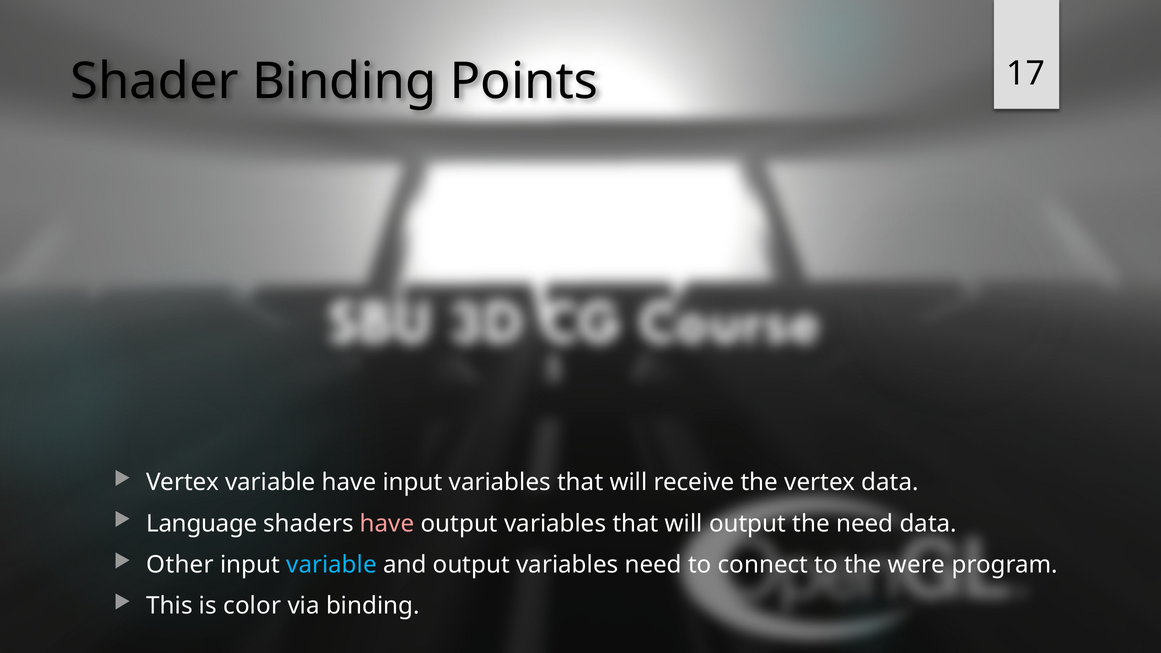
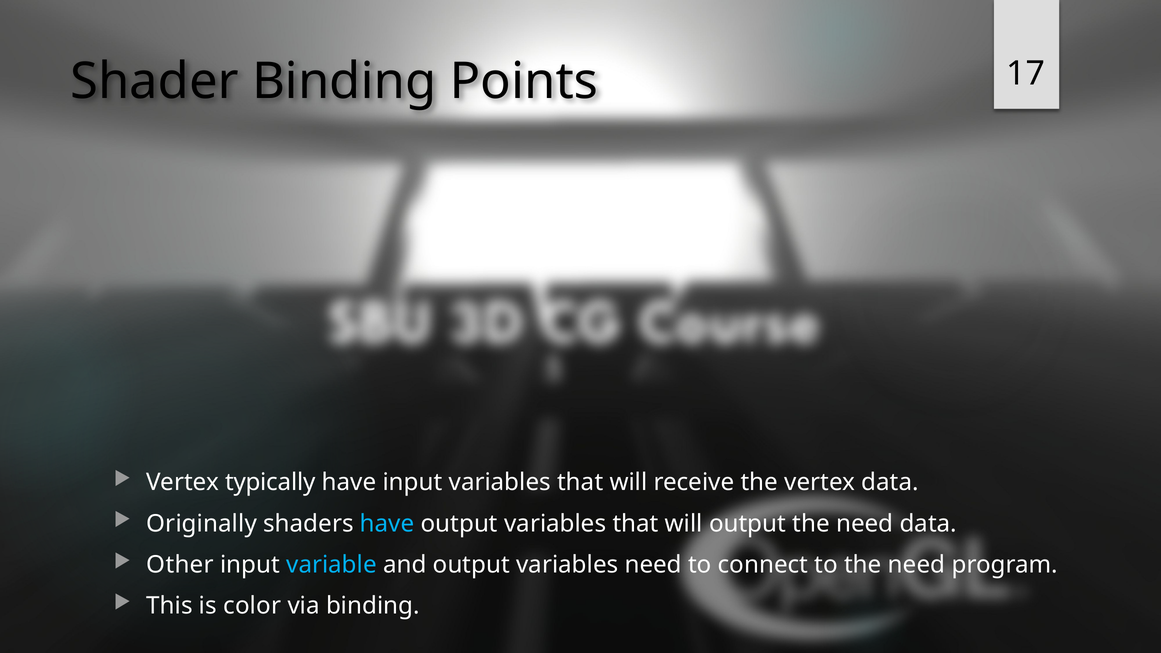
Vertex variable: variable -> typically
Language: Language -> Originally
have at (387, 524) colour: pink -> light blue
to the were: were -> need
